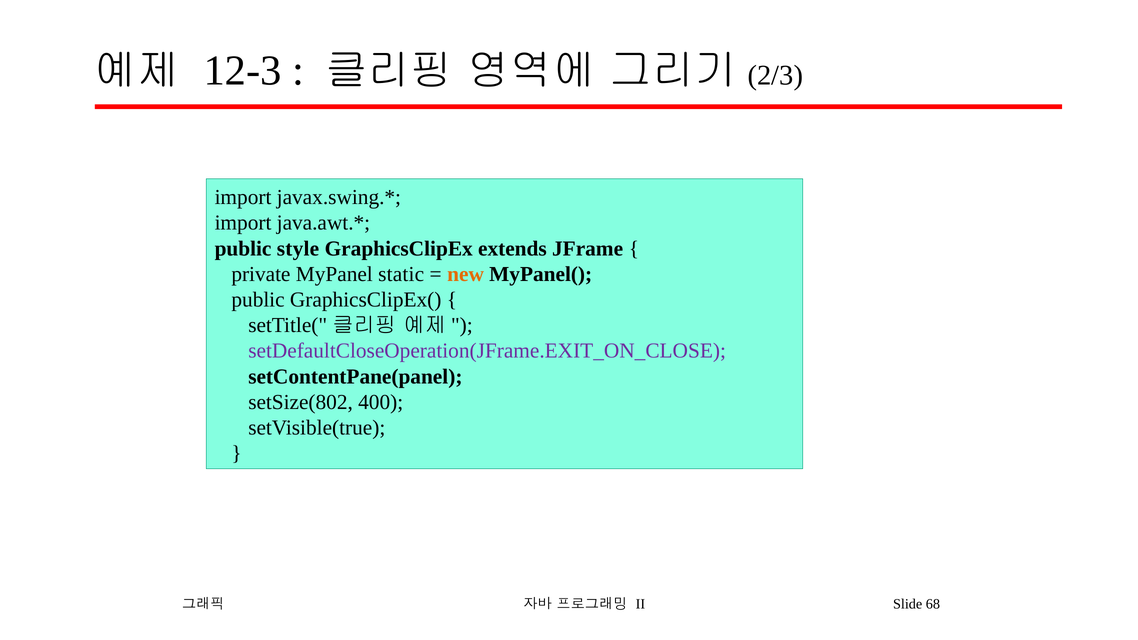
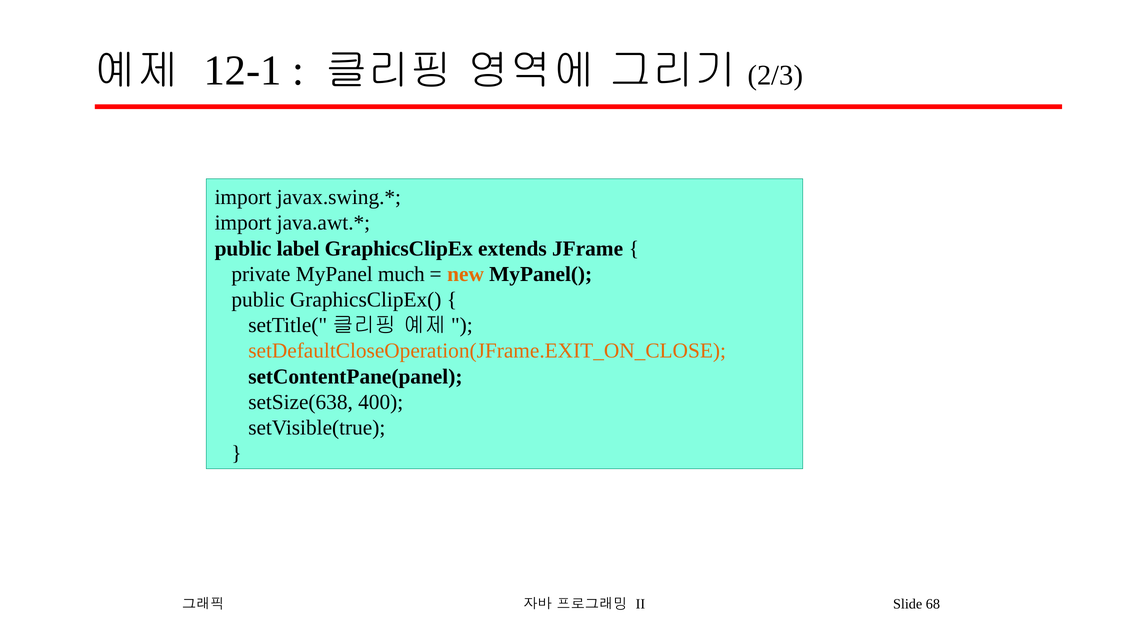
12-3: 12-3 -> 12-1
style: style -> label
static: static -> much
setDefaultCloseOperation(JFrame.EXIT_ON_CLOSE colour: purple -> orange
setSize(802: setSize(802 -> setSize(638
